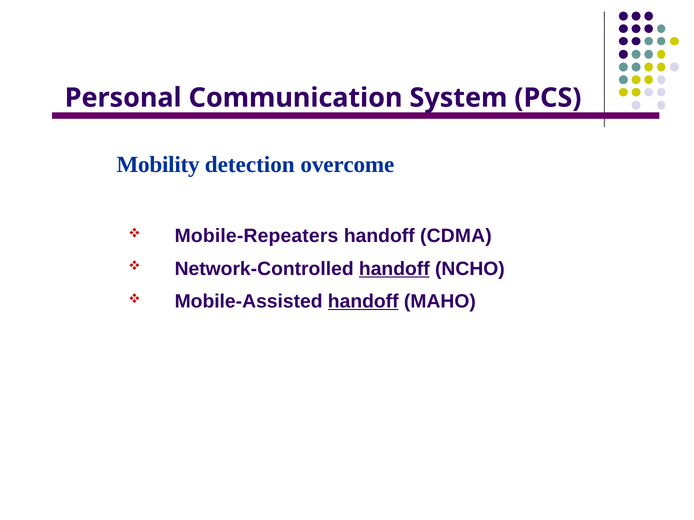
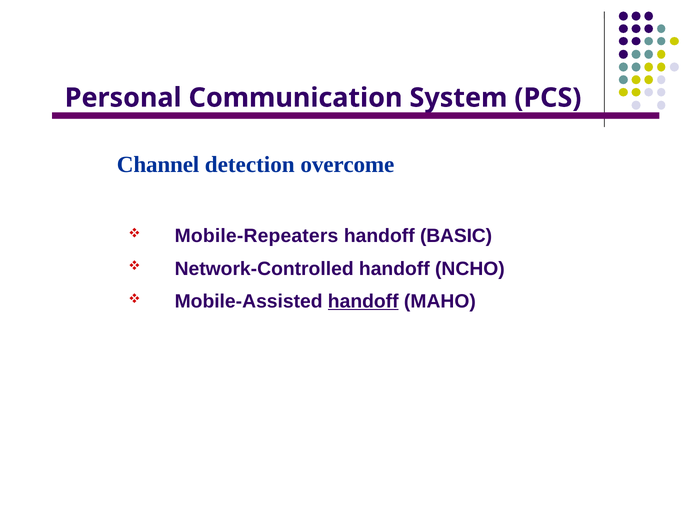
Mobility: Mobility -> Channel
CDMA: CDMA -> BASIC
handoff at (394, 269) underline: present -> none
